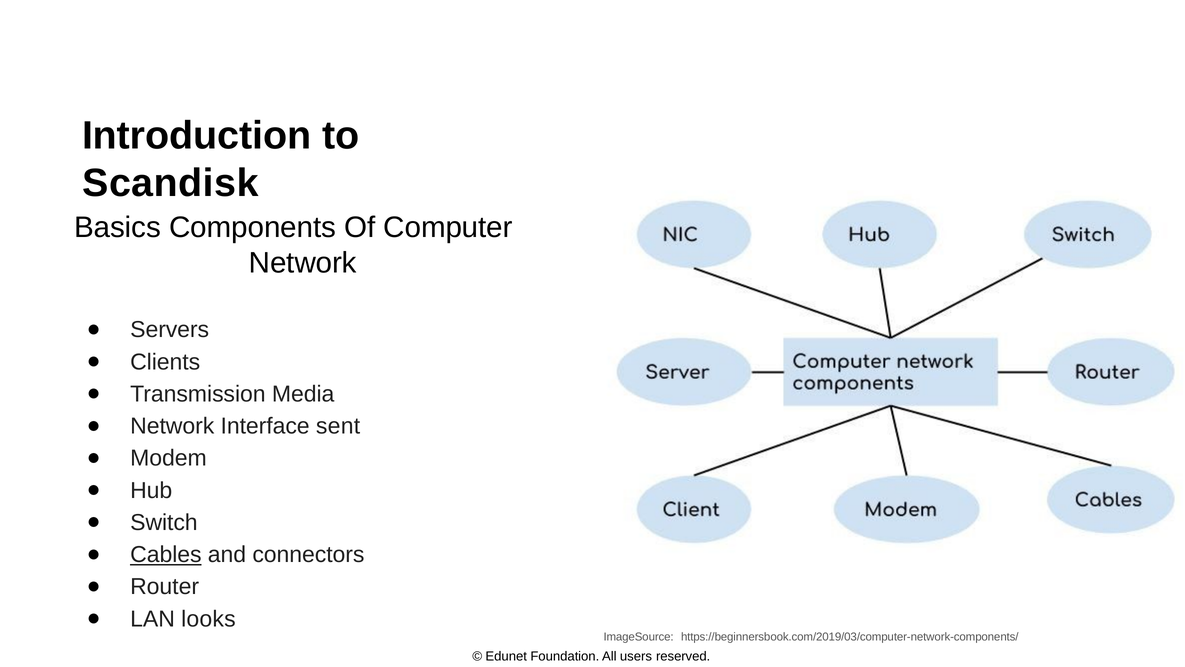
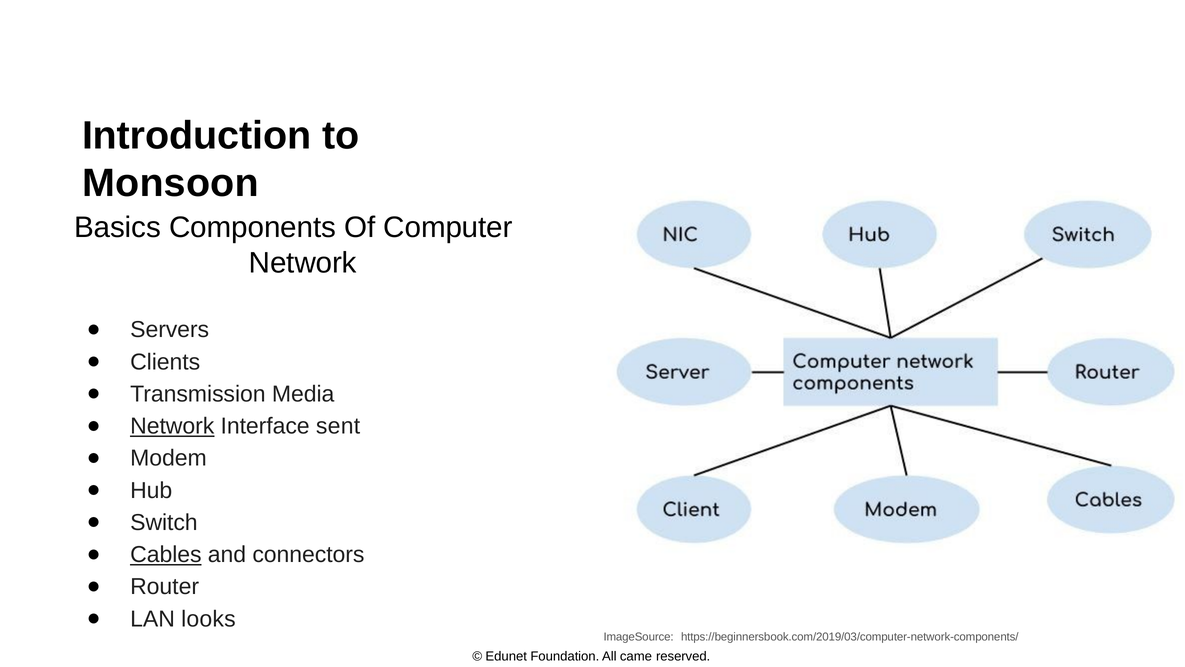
Scandisk: Scandisk -> Monsoon
Network at (172, 426) underline: none -> present
users: users -> came
